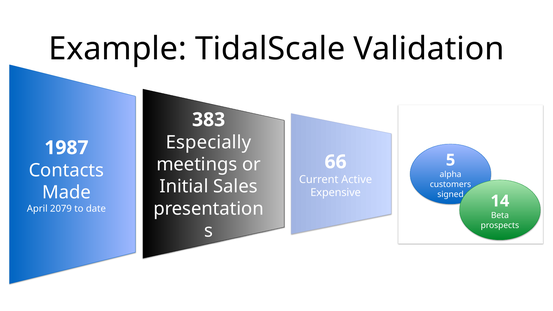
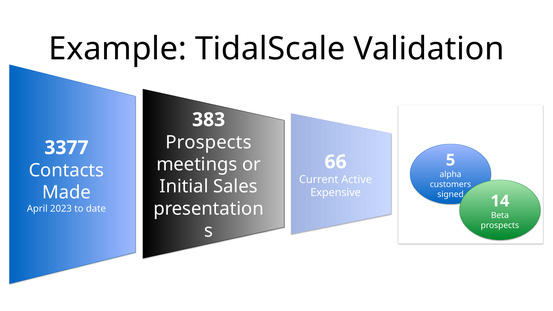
Especially at (209, 142): Especially -> Prospects
1987: 1987 -> 3377
2079: 2079 -> 2023
